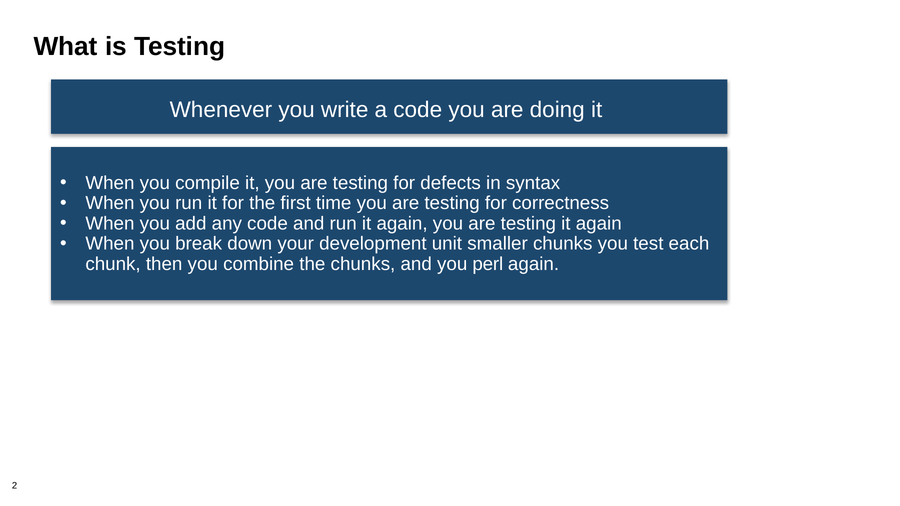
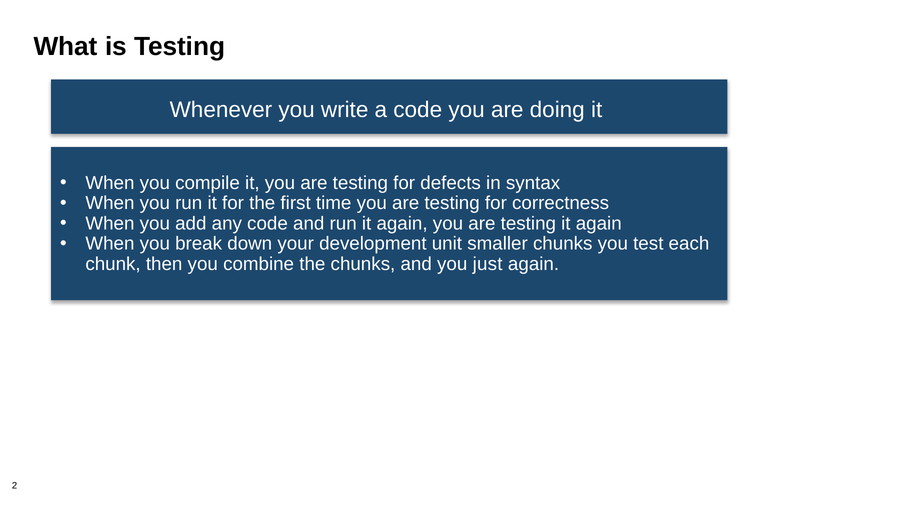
perl: perl -> just
